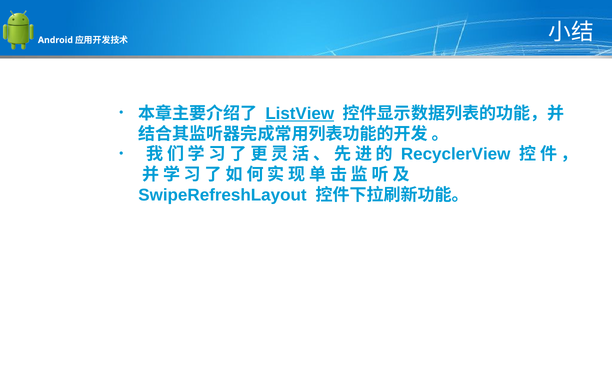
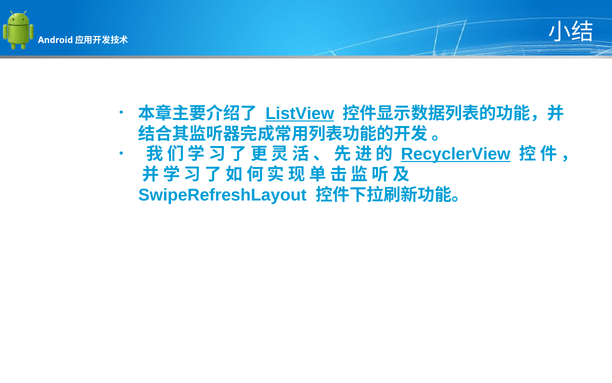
RecyclerView underline: none -> present
